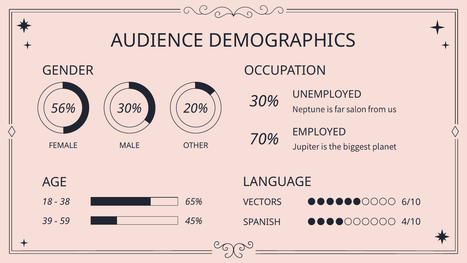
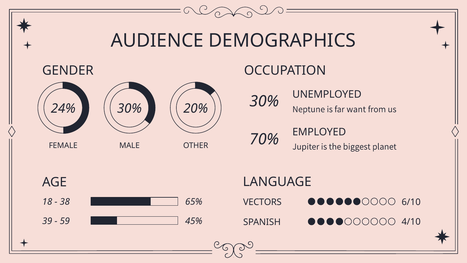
56%: 56% -> 24%
salon: salon -> want
